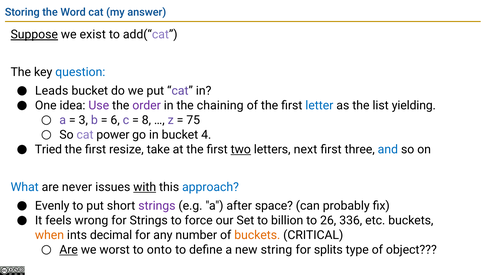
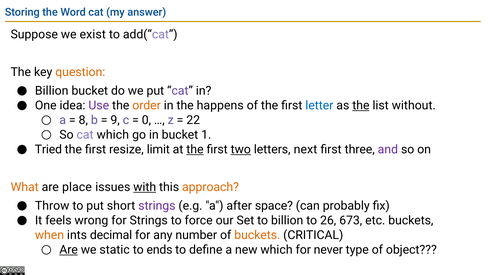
Suppose underline: present -> none
question colour: blue -> orange
Leads at (52, 91): Leads -> Billion
order colour: purple -> orange
chaining: chaining -> happens
the at (361, 105) underline: none -> present
yielding: yielding -> without
3: 3 -> 8
6: 6 -> 9
8: 8 -> 0
75: 75 -> 22
cat power: power -> which
4: 4 -> 1
take: take -> limit
the at (195, 149) underline: none -> present
and colour: blue -> purple
What colour: blue -> orange
never: never -> place
approach colour: blue -> orange
Evenly: Evenly -> Throw
336: 336 -> 673
worst: worst -> static
onto: onto -> ends
new string: string -> which
splits: splits -> never
